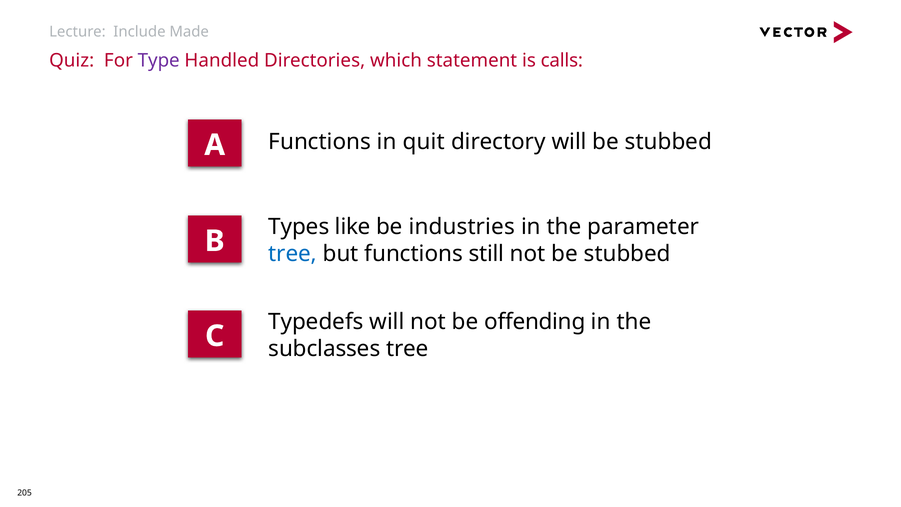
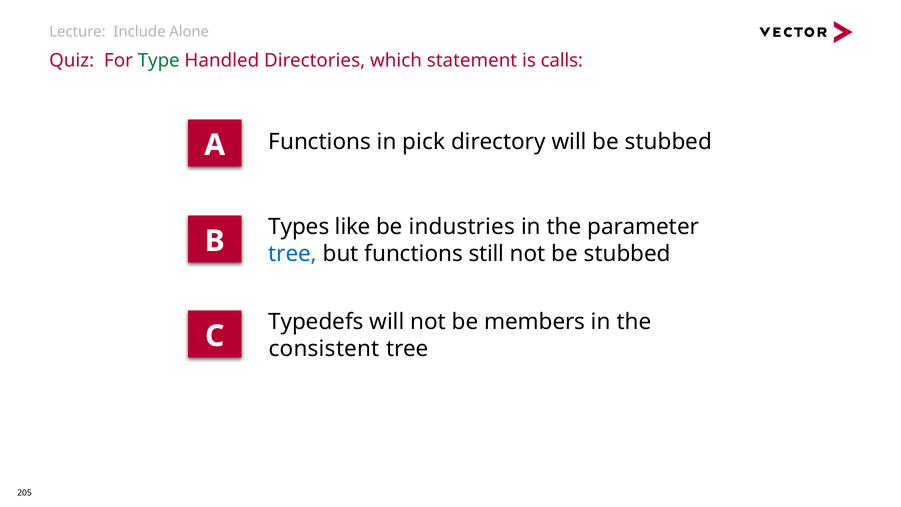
Made: Made -> Alone
Type colour: purple -> green
quit: quit -> pick
offending: offending -> members
subclasses: subclasses -> consistent
